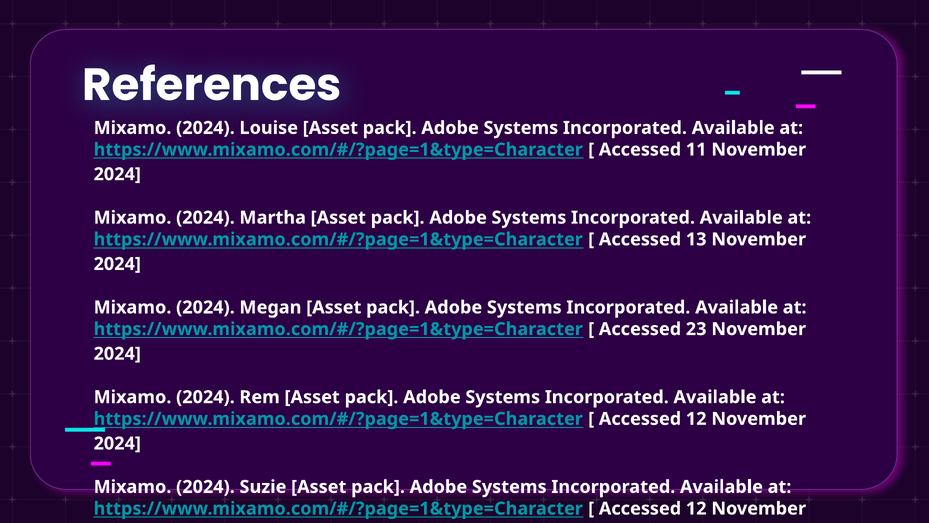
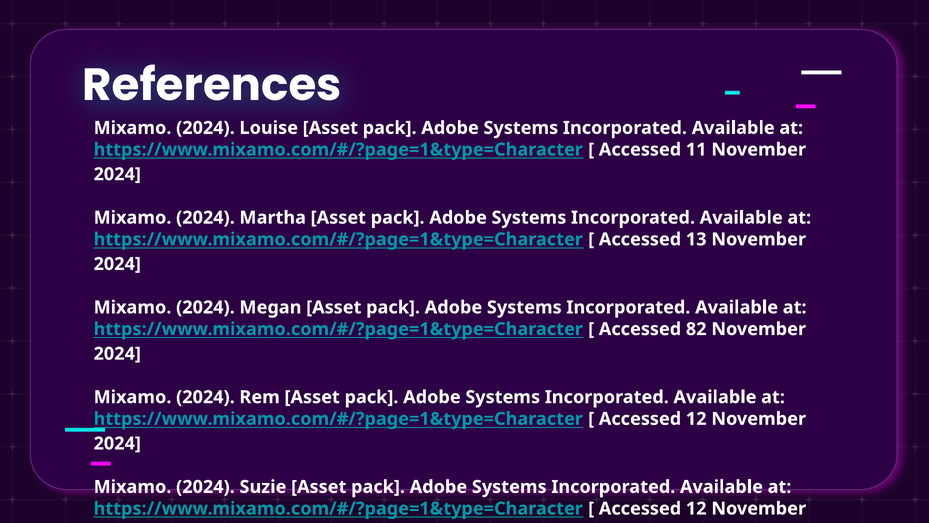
23: 23 -> 82
